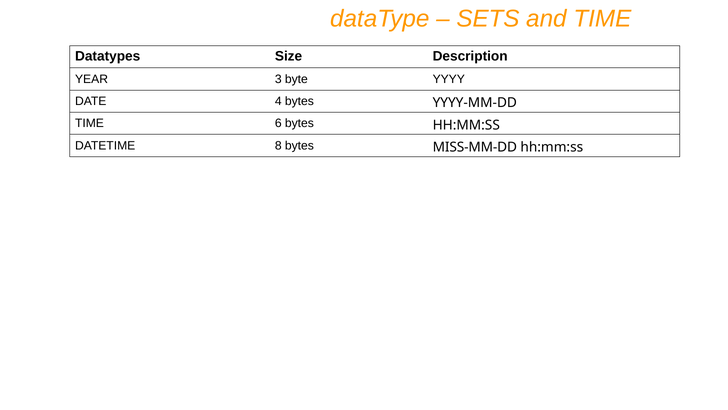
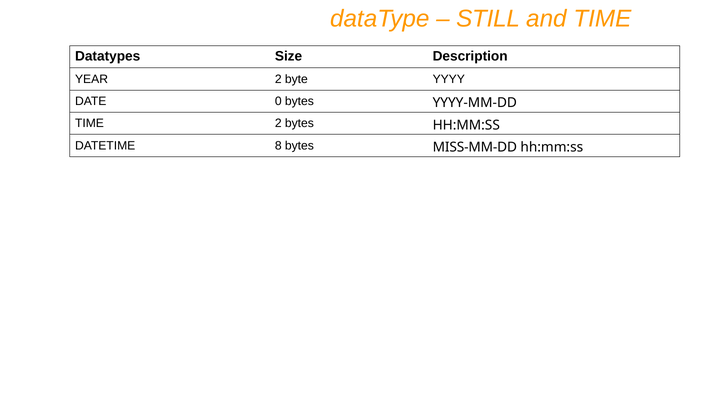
SETS: SETS -> STILL
YEAR 3: 3 -> 2
4: 4 -> 0
TIME 6: 6 -> 2
